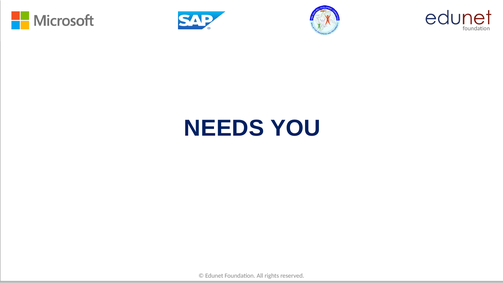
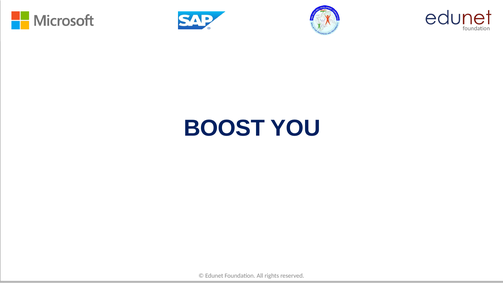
NEEDS: NEEDS -> BOOST
